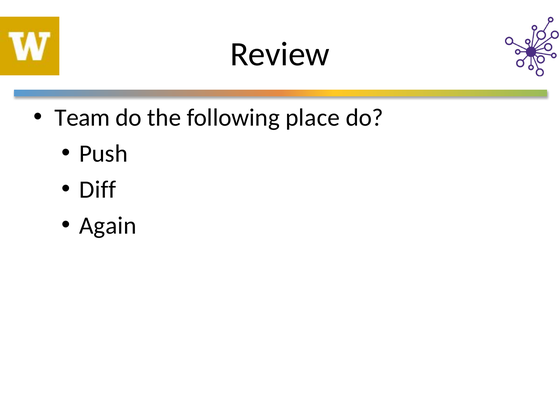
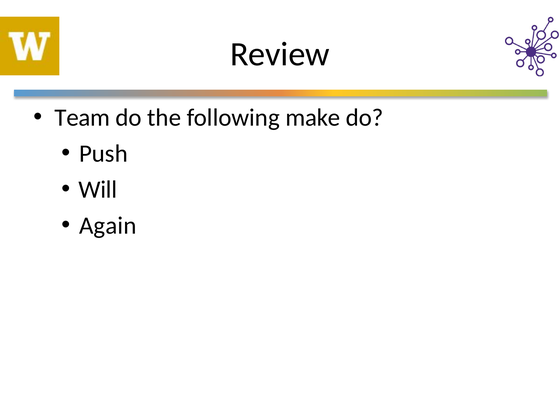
place: place -> make
Diff: Diff -> Will
